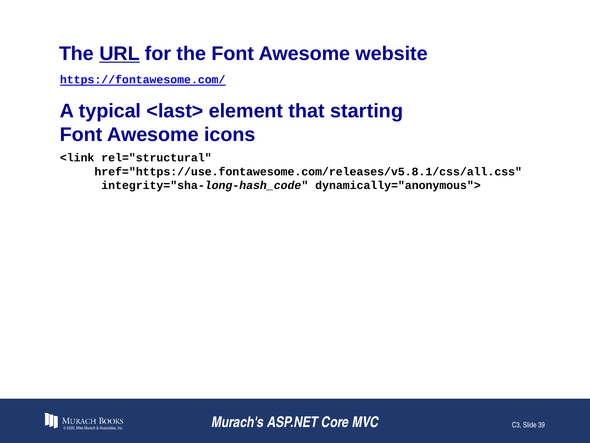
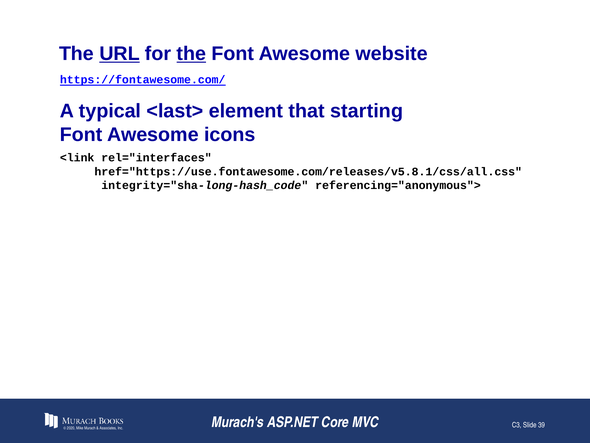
the at (191, 54) underline: none -> present
rel="structural: rel="structural -> rel="interfaces
dynamically="anonymous">: dynamically="anonymous"> -> referencing="anonymous">
